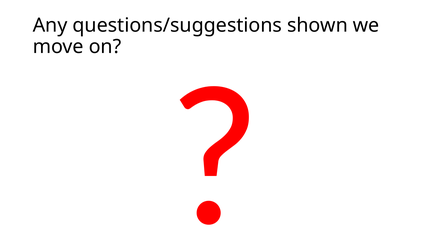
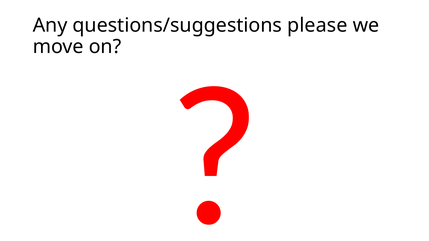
shown: shown -> please
